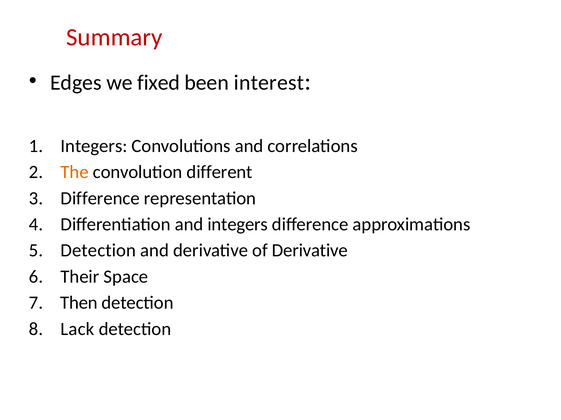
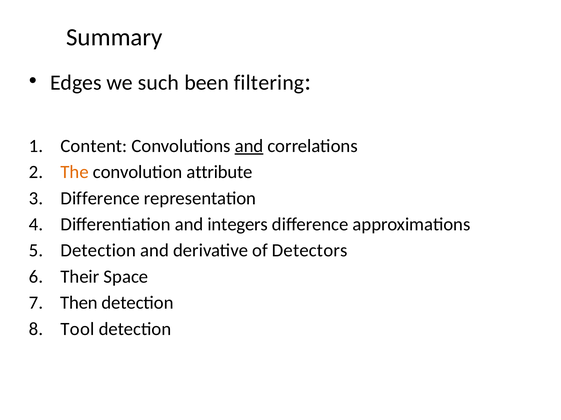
Summary colour: red -> black
fixed: fixed -> such
interest: interest -> filtering
Integers at (94, 146): Integers -> Content
and at (249, 146) underline: none -> present
different: different -> attribute
of Derivative: Derivative -> Detectors
Lack: Lack -> Tool
